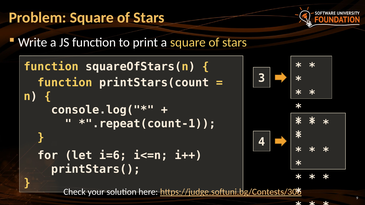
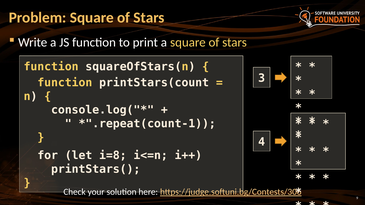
i=6: i=6 -> i=8
